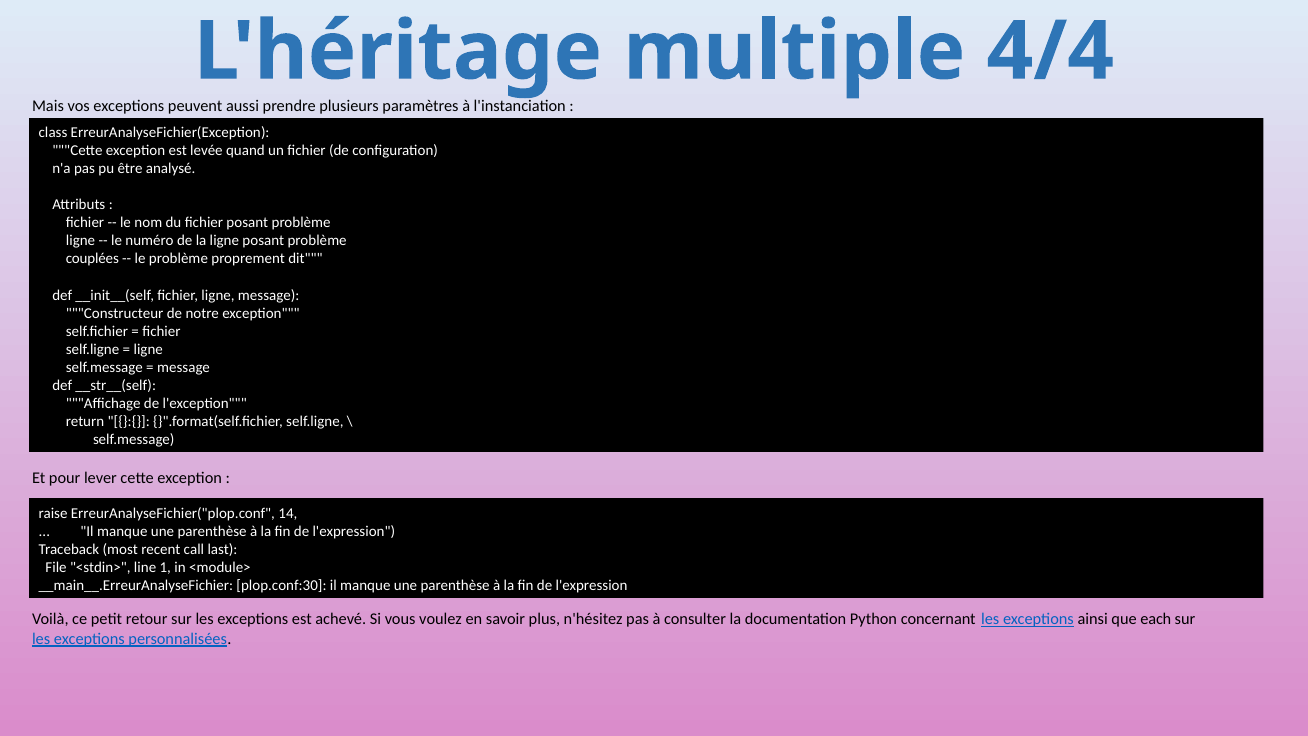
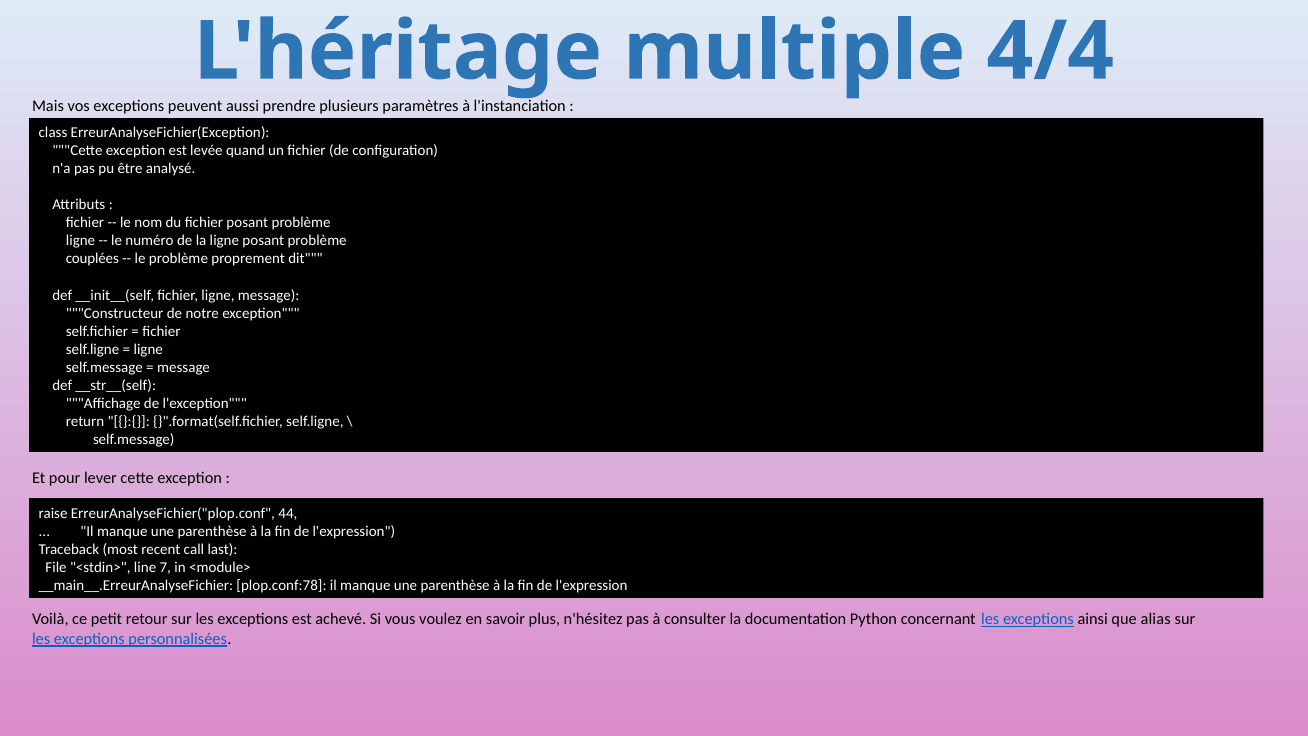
14: 14 -> 44
1: 1 -> 7
plop.conf:30: plop.conf:30 -> plop.conf:78
each: each -> alias
